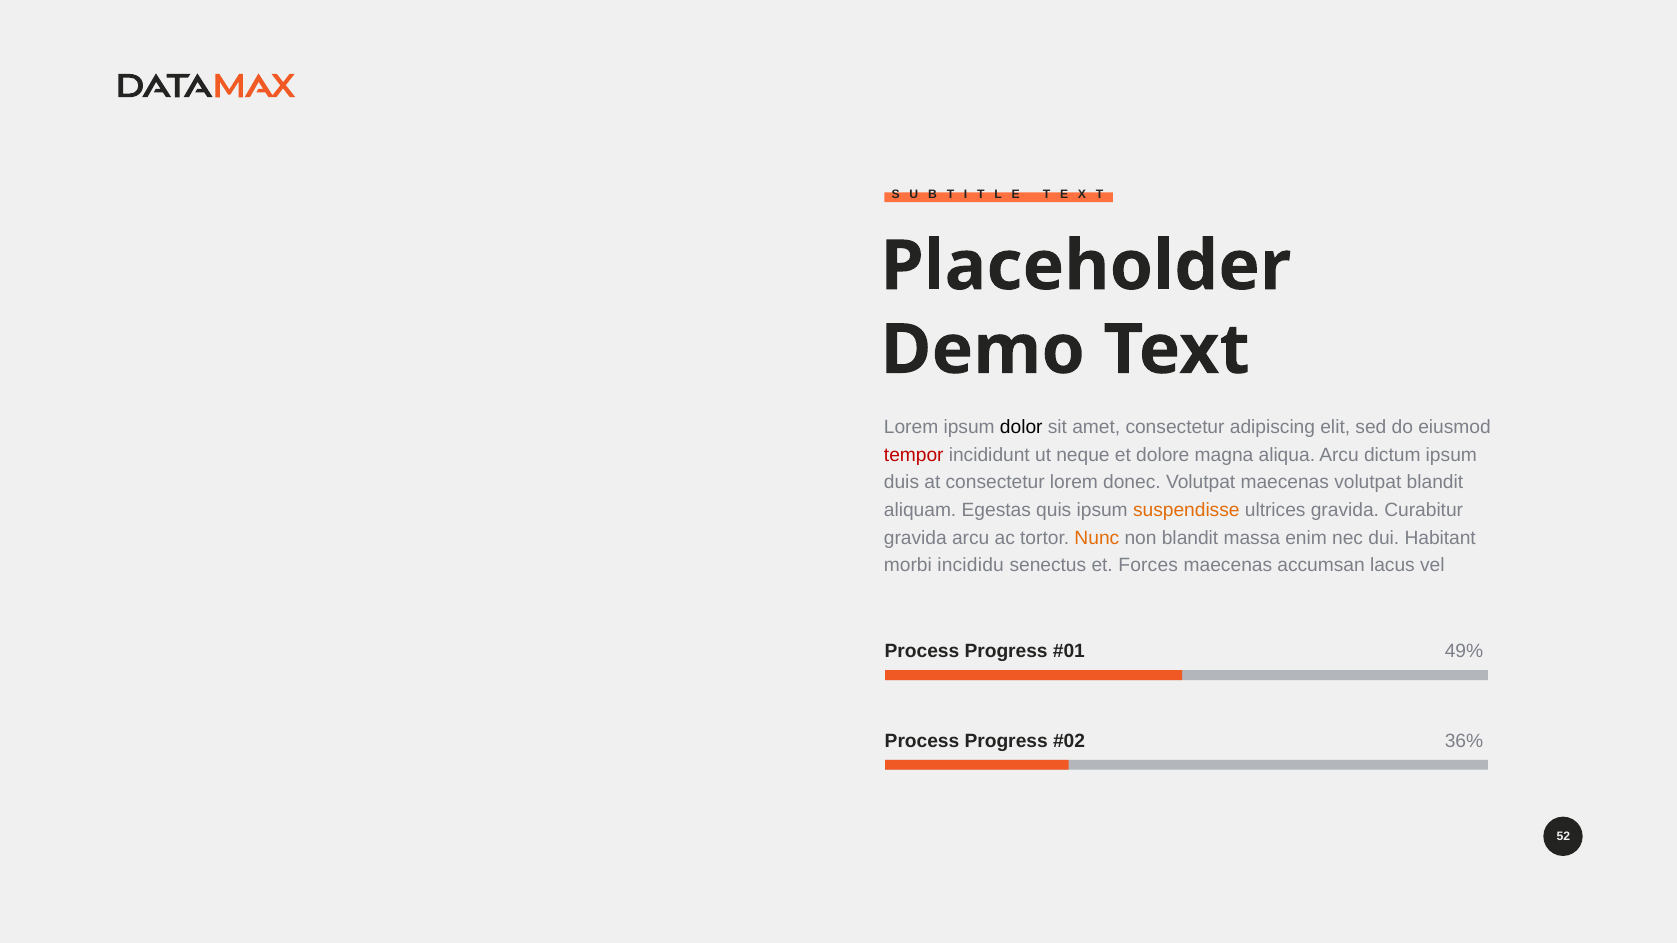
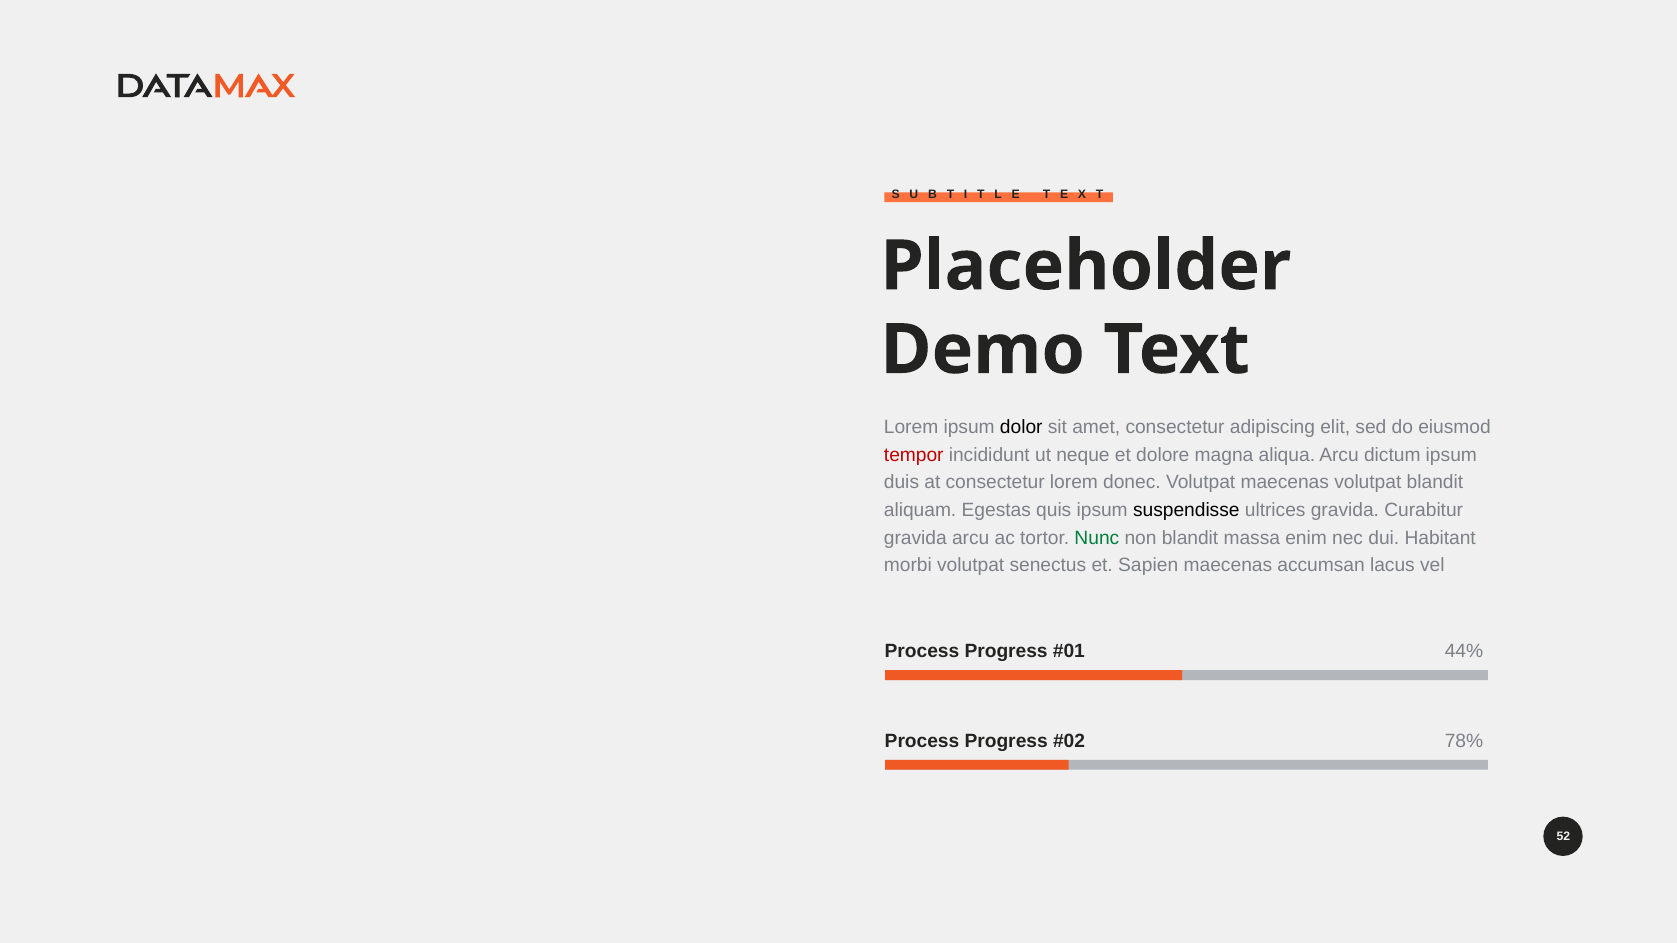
suspendisse colour: orange -> black
Nunc colour: orange -> green
morbi incididu: incididu -> volutpat
Forces: Forces -> Sapien
49%: 49% -> 44%
36%: 36% -> 78%
